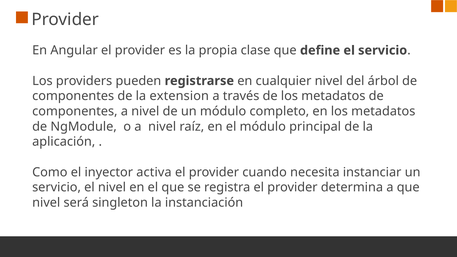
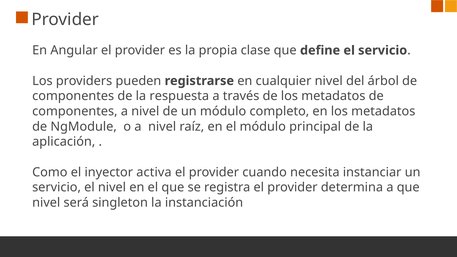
extension: extension -> respuesta
